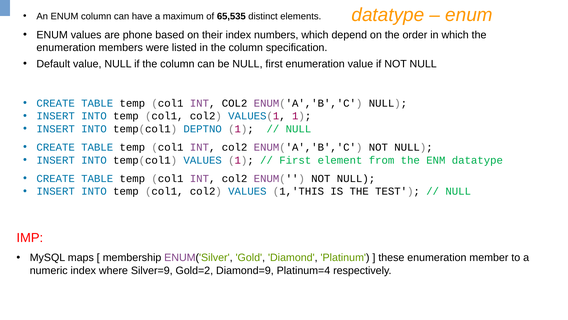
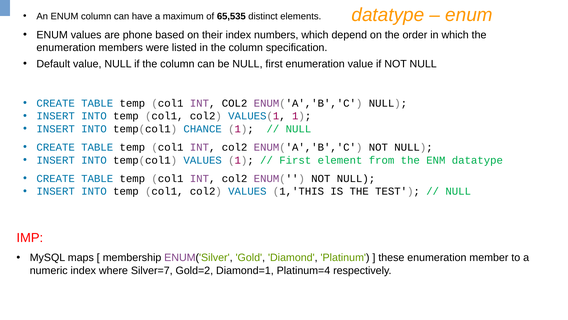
DEPTNO: DEPTNO -> CHANCE
Silver=9: Silver=9 -> Silver=7
Diamond=9: Diamond=9 -> Diamond=1
